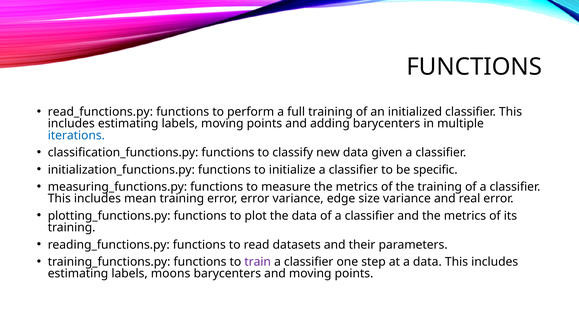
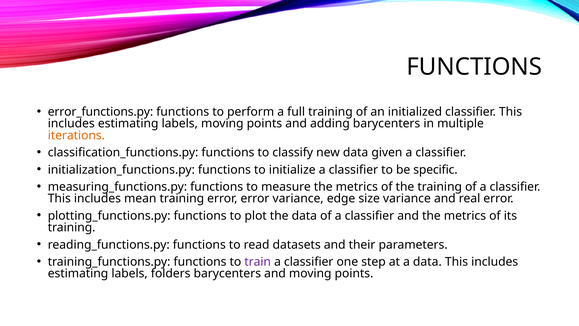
read_functions.py: read_functions.py -> error_functions.py
iterations colour: blue -> orange
moons: moons -> folders
